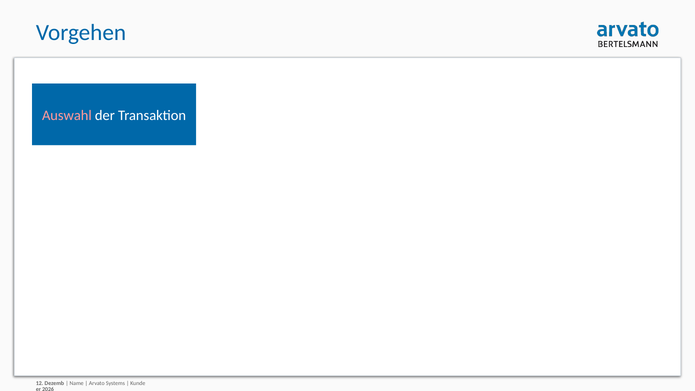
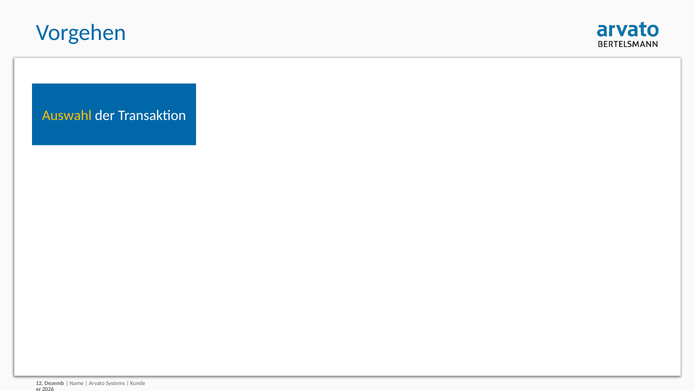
Auswahl colour: pink -> yellow
